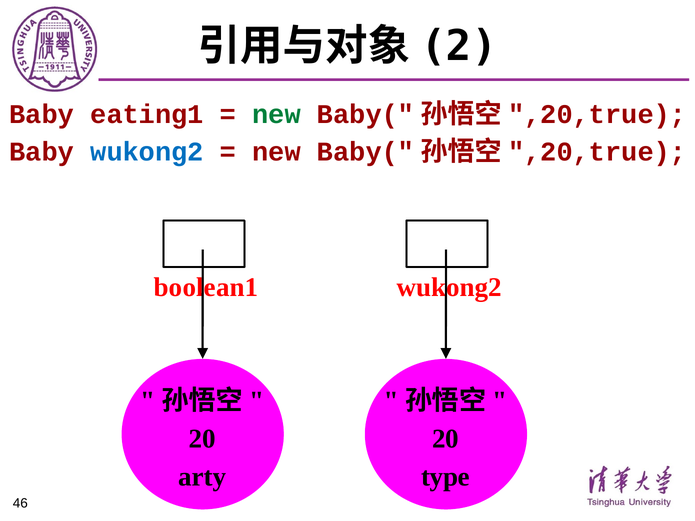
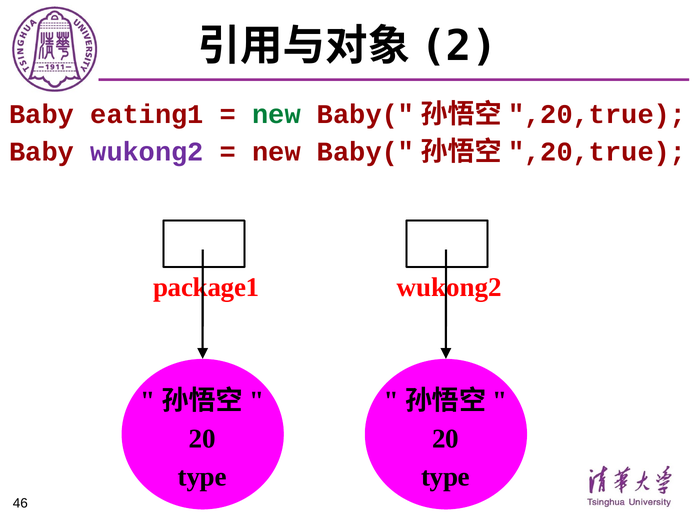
wukong2 at (147, 152) colour: blue -> purple
boolean1: boolean1 -> package1
arty at (202, 477): arty -> type
